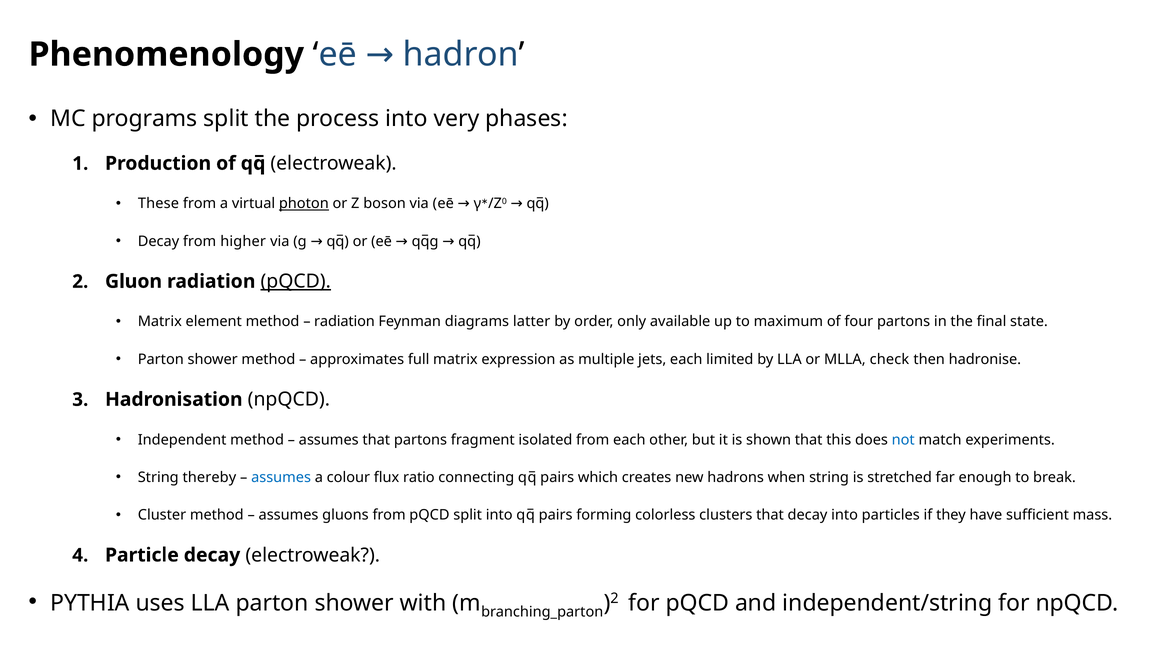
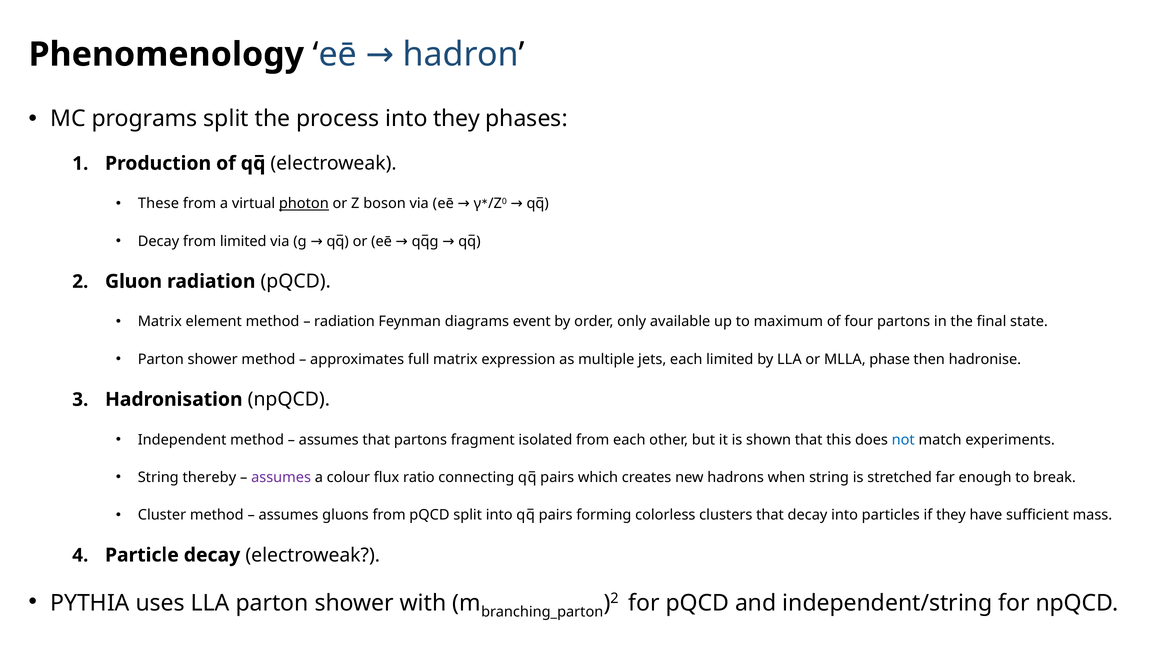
into very: very -> they
from higher: higher -> limited
pQCD at (296, 281) underline: present -> none
latter: latter -> event
check: check -> phase
assumes at (281, 477) colour: blue -> purple
